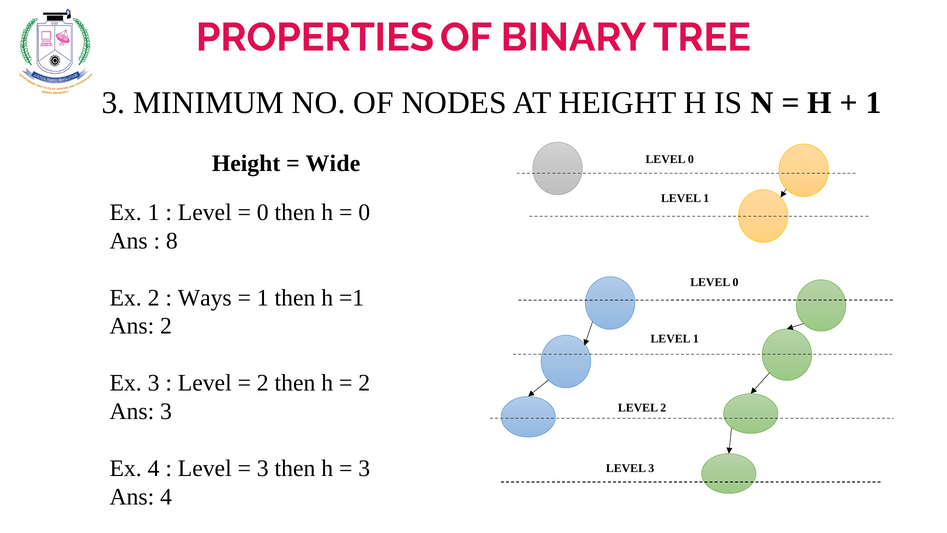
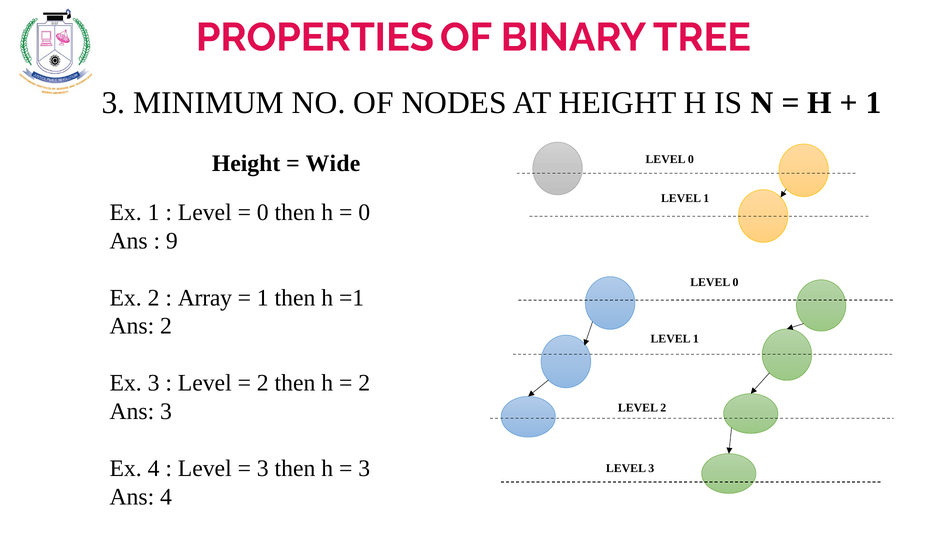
8: 8 -> 9
Ways: Ways -> Array
